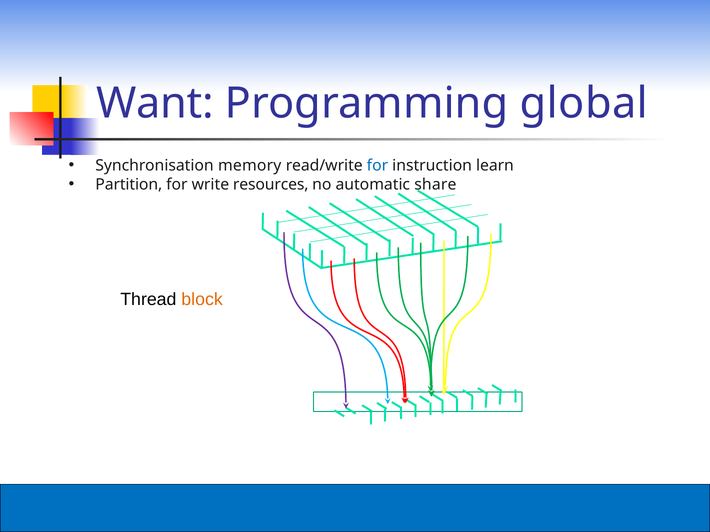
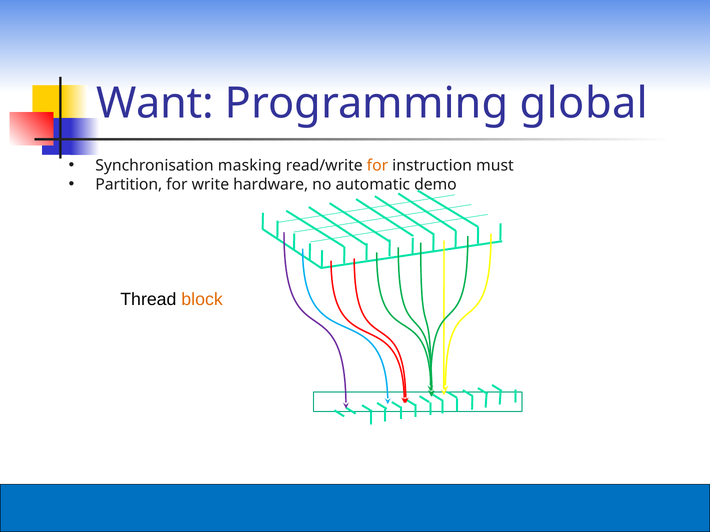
memory: memory -> masking
for at (377, 166) colour: blue -> orange
learn: learn -> must
resources: resources -> hardware
share: share -> demo
